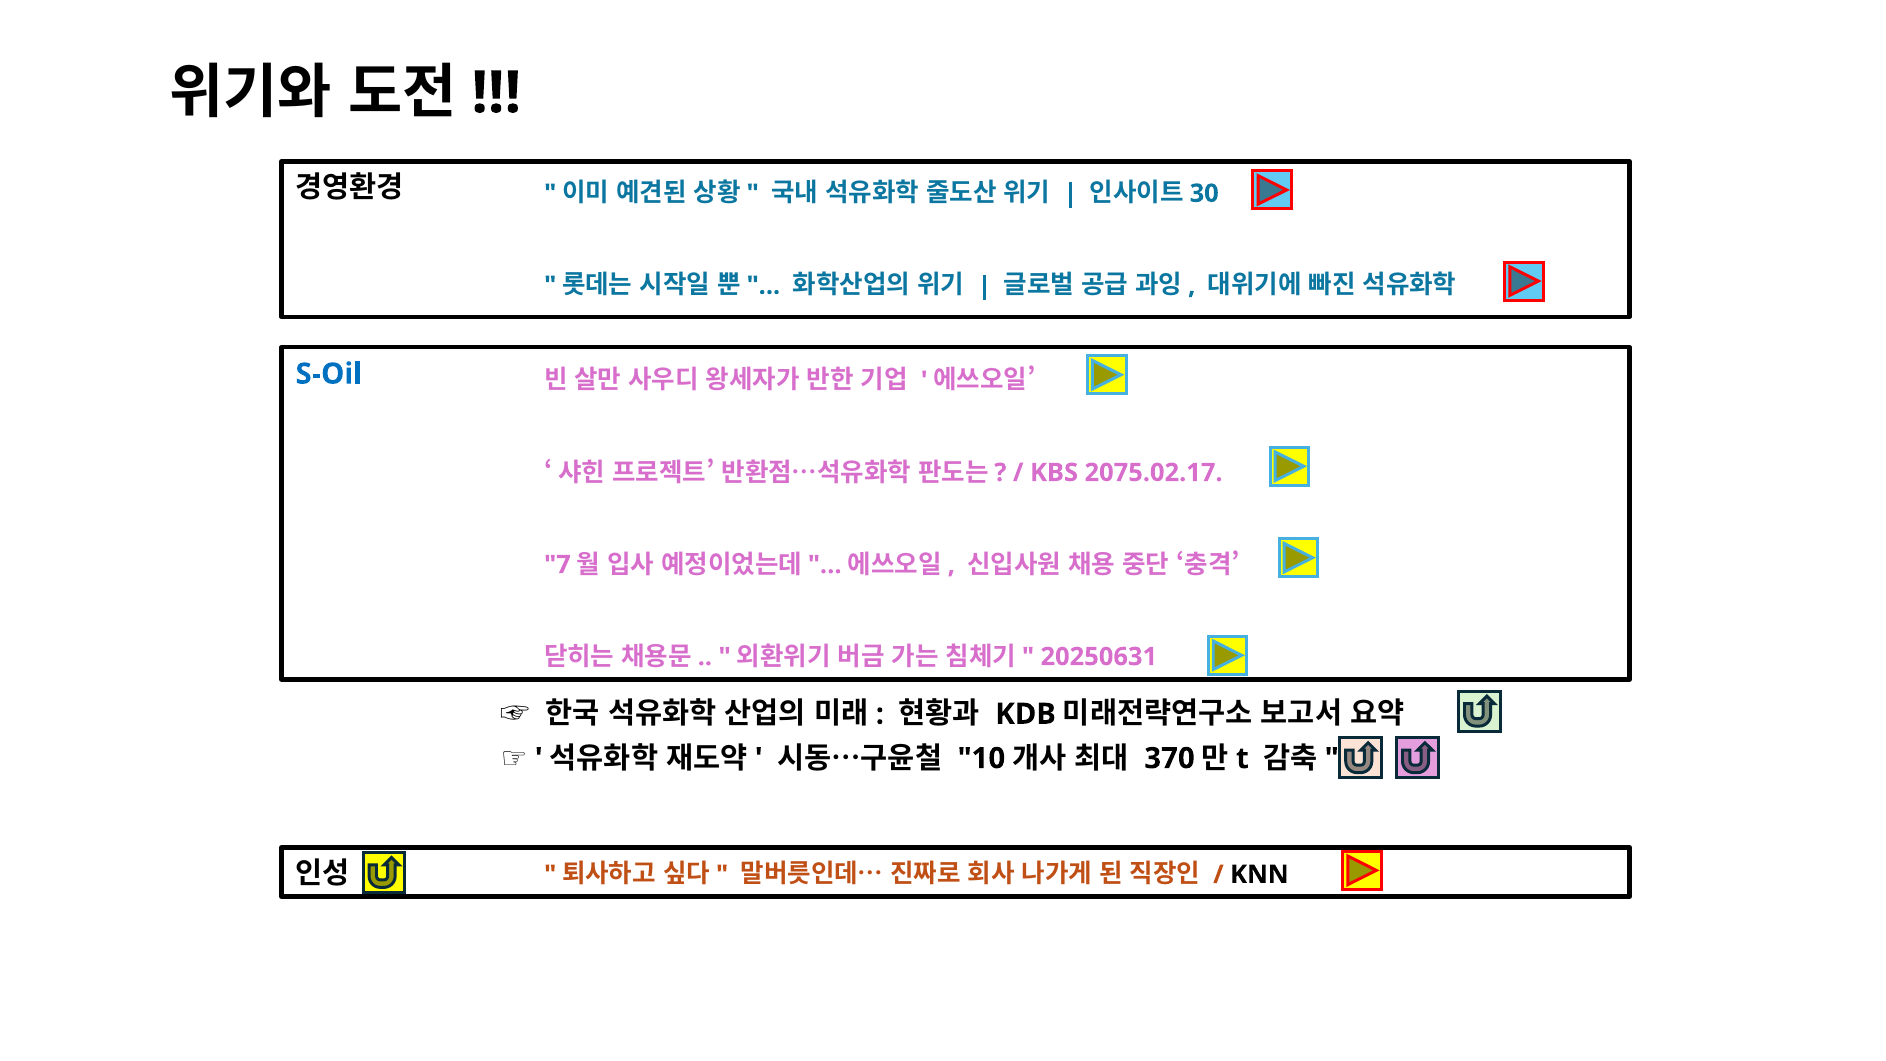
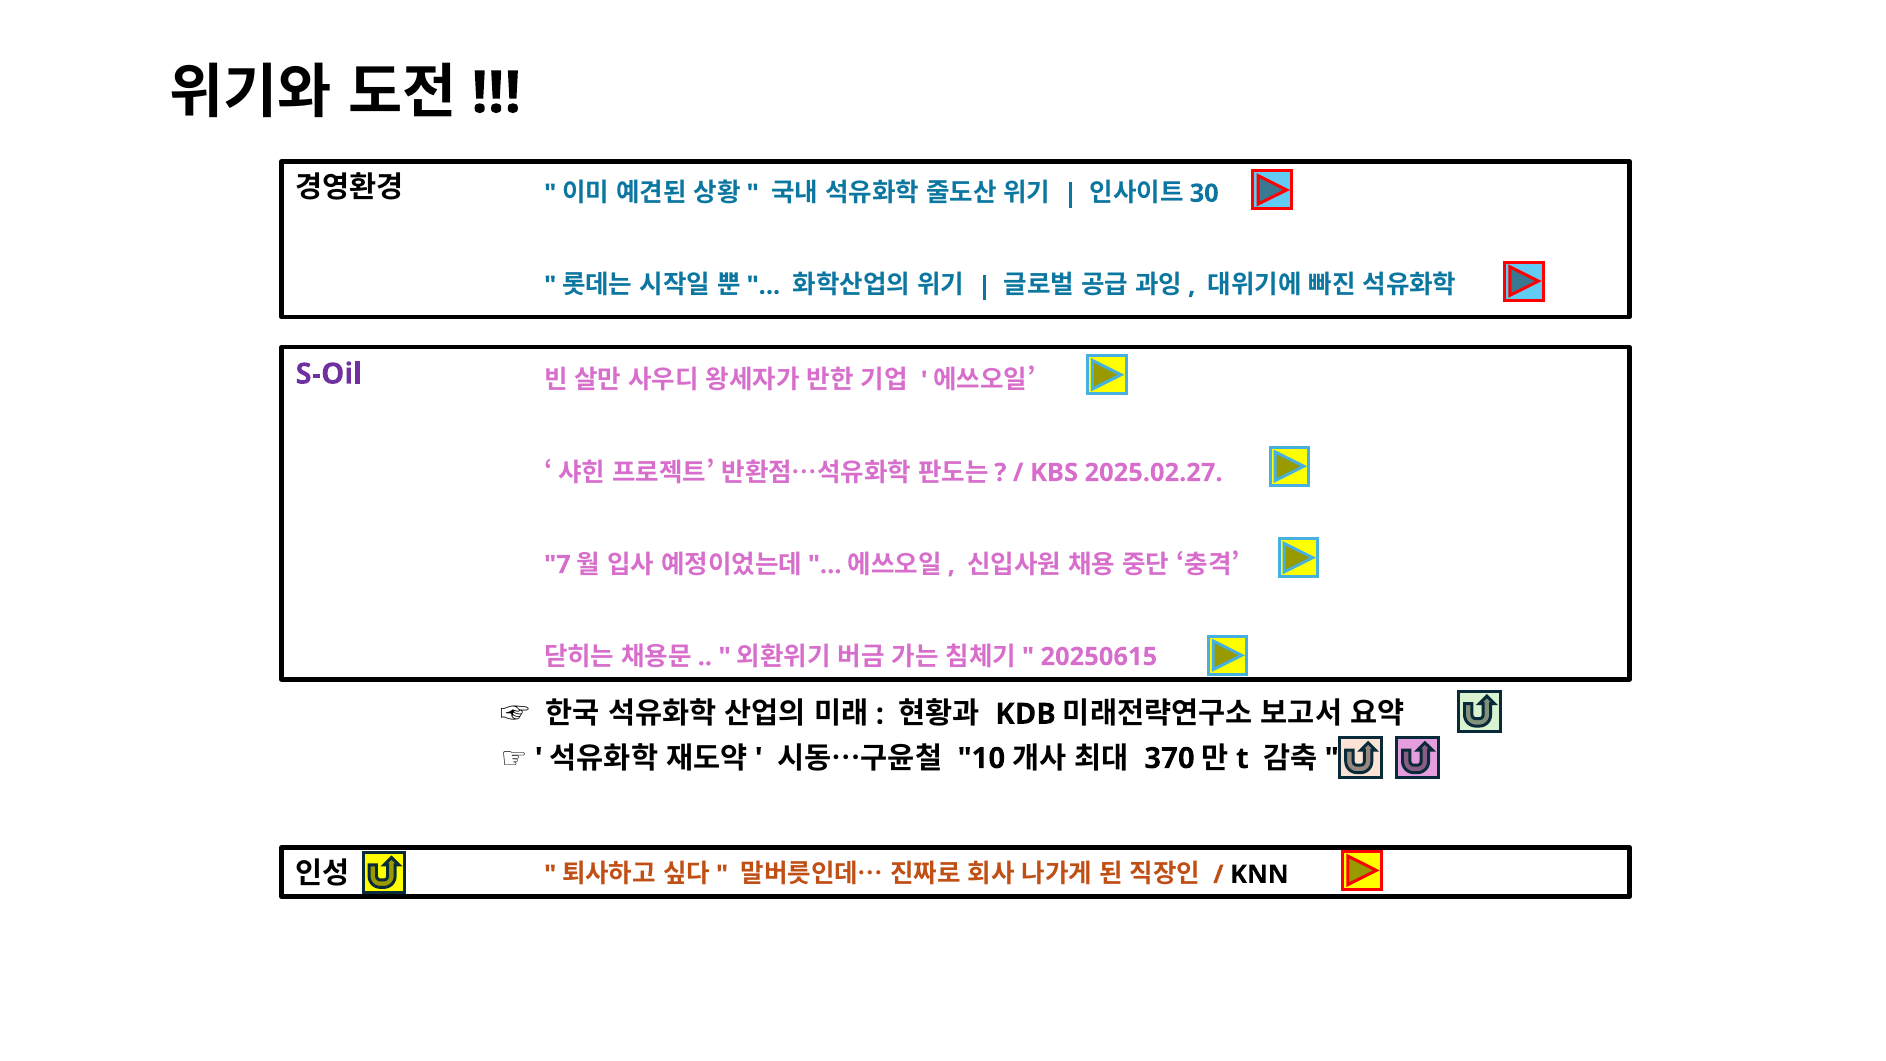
S-Oil colour: blue -> purple
2075.02.17: 2075.02.17 -> 2025.02.27
20250631: 20250631 -> 20250615
